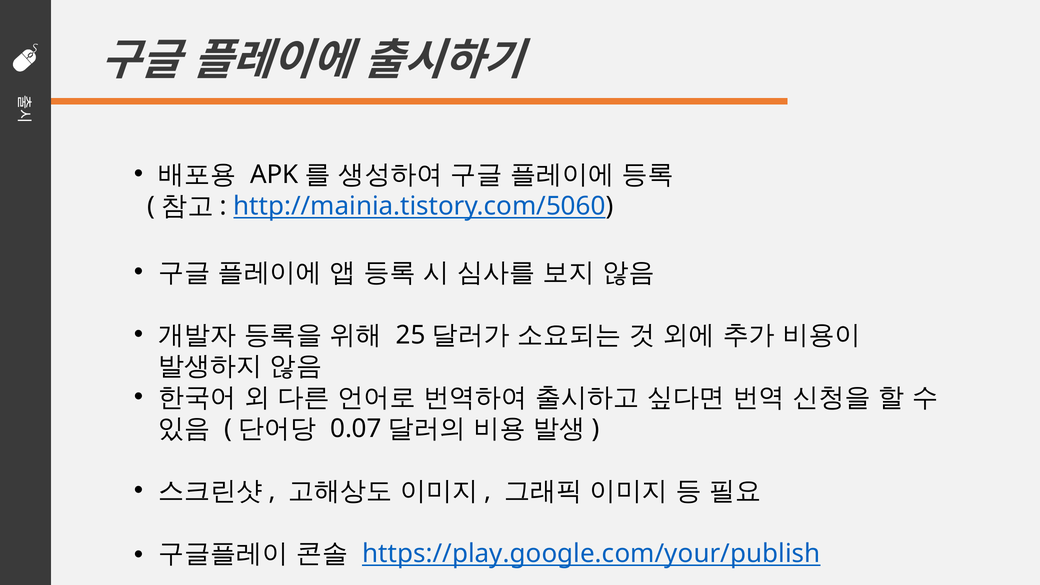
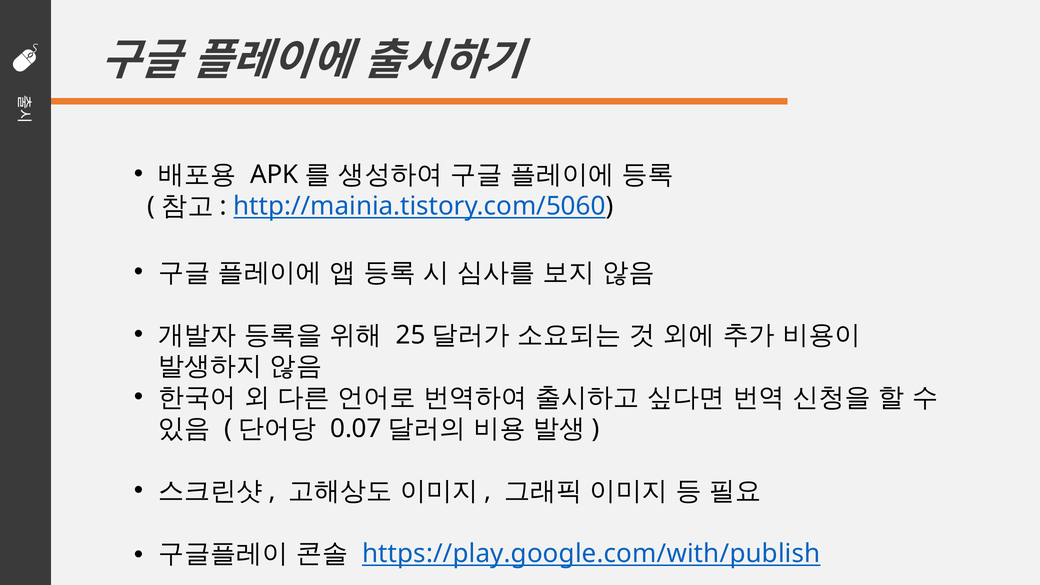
https://play.google.com/your/publish: https://play.google.com/your/publish -> https://play.google.com/with/publish
